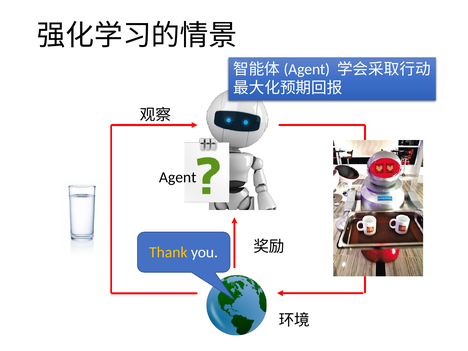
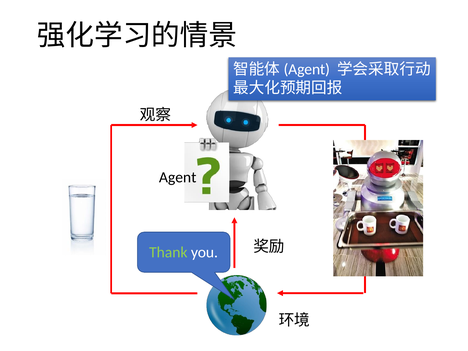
Thank colour: yellow -> light green
